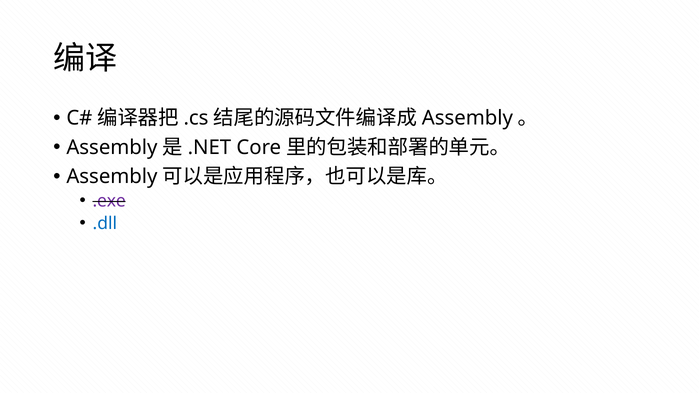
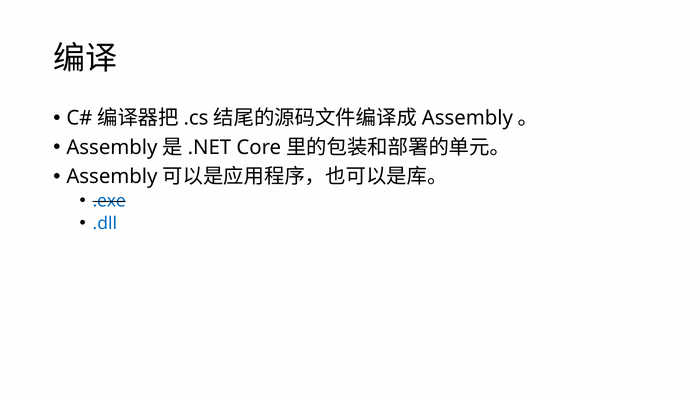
.exe colour: purple -> blue
